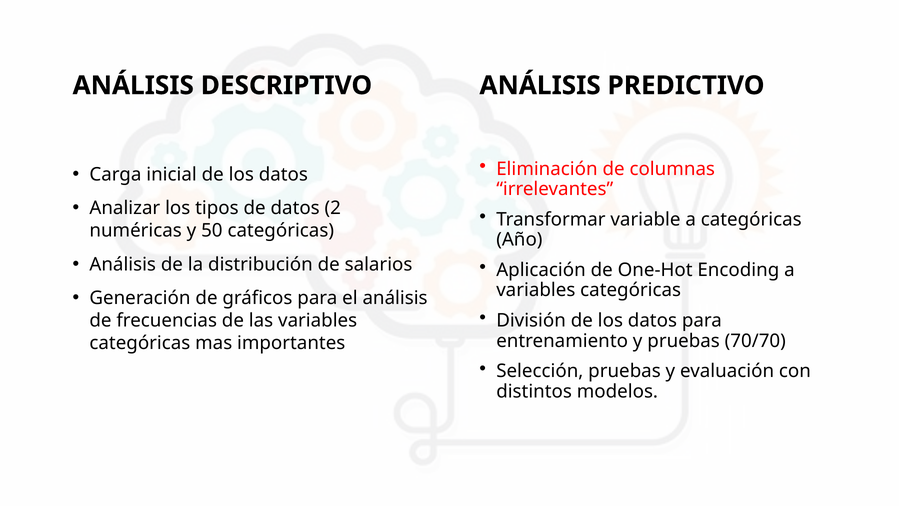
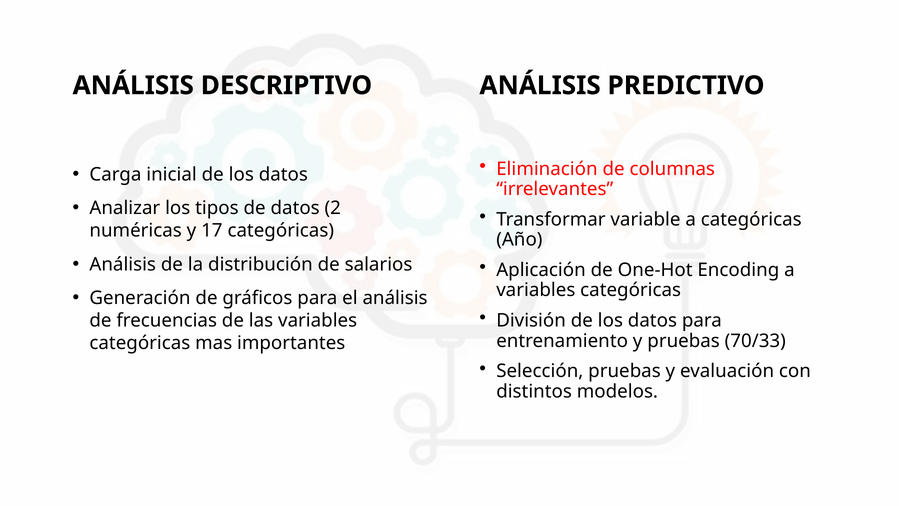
50: 50 -> 17
70/70: 70/70 -> 70/33
